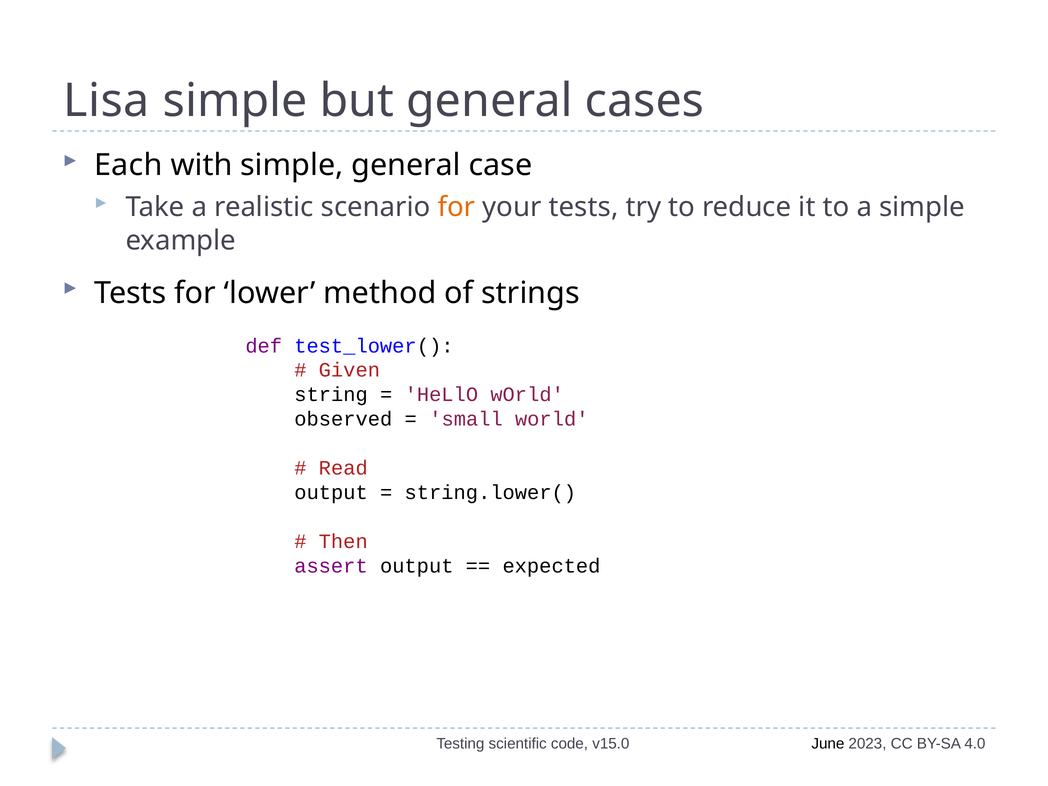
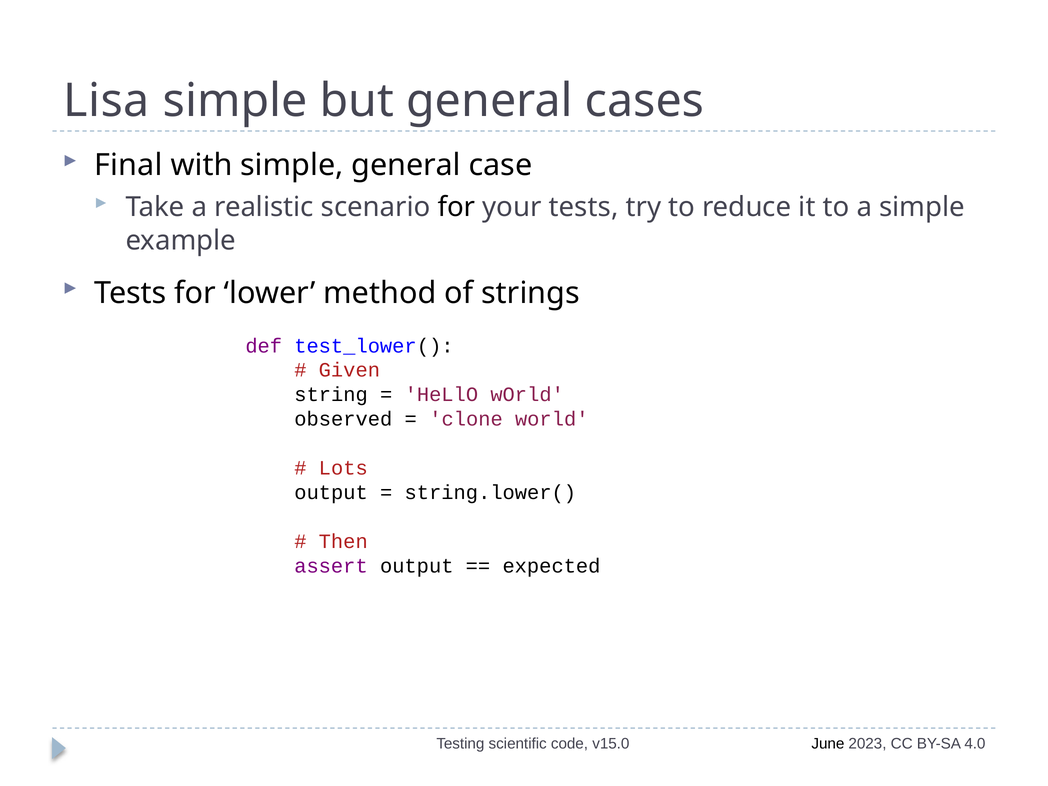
Each: Each -> Final
for at (456, 207) colour: orange -> black
small: small -> clone
Read: Read -> Lots
